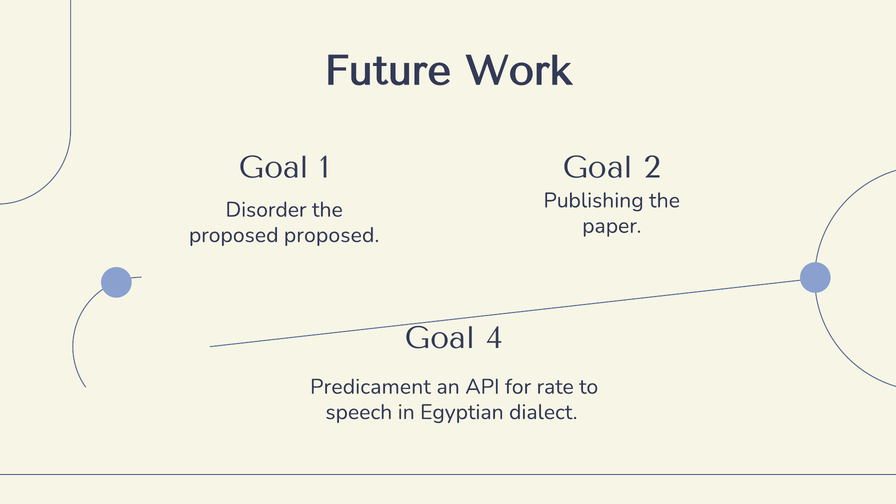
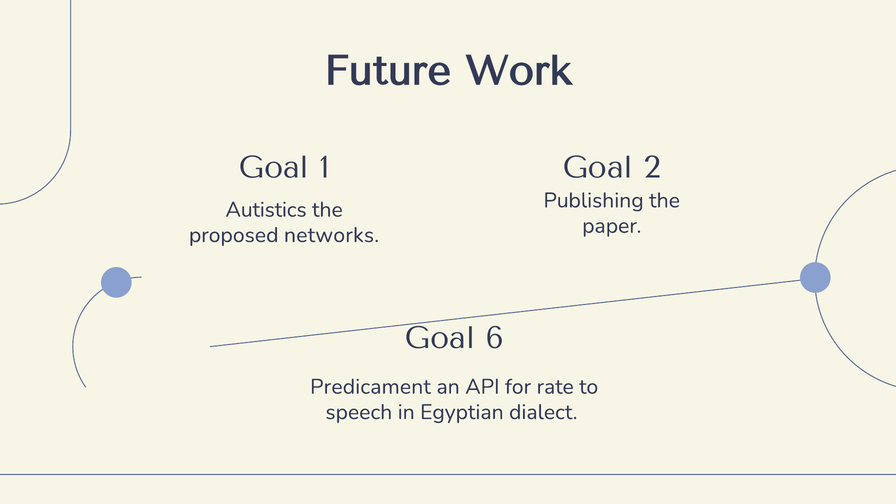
Disorder: Disorder -> Autistics
proposed proposed: proposed -> networks
4: 4 -> 6
